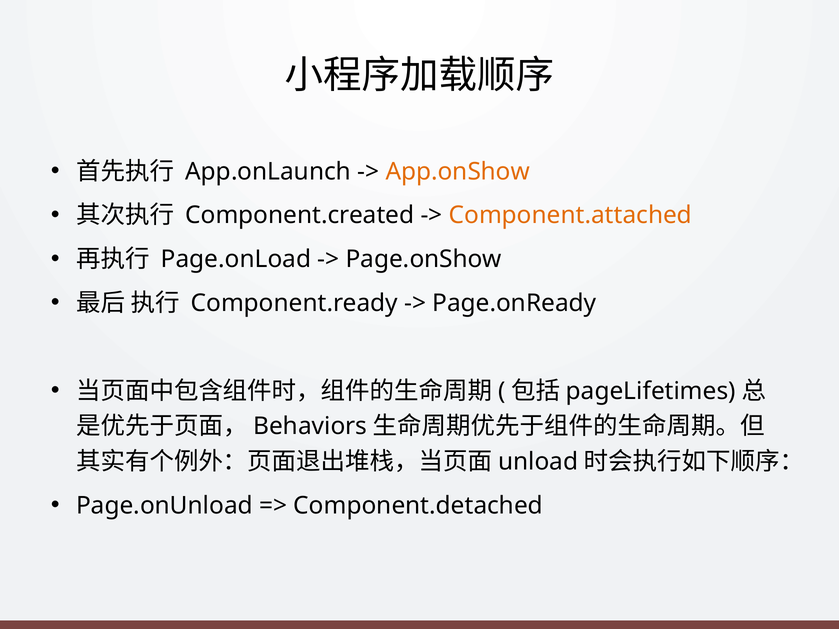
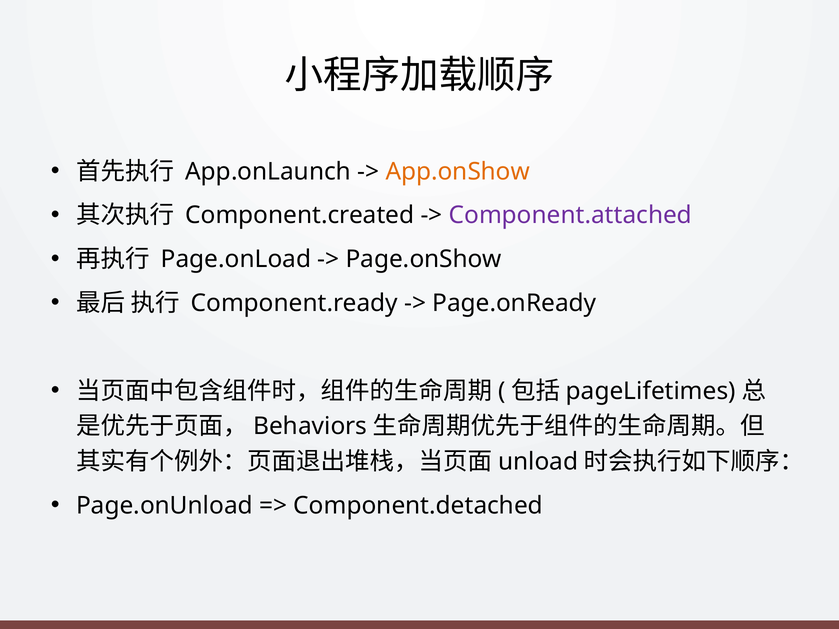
Component.attached colour: orange -> purple
